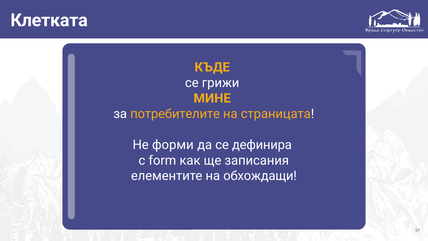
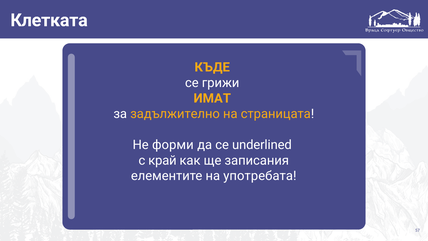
МИНЕ: МИНЕ -> ИМАТ
потребителите: потребителите -> задължително
дефинира: дефинира -> underlined
form: form -> край
обхождащи: обхождащи -> употребата
